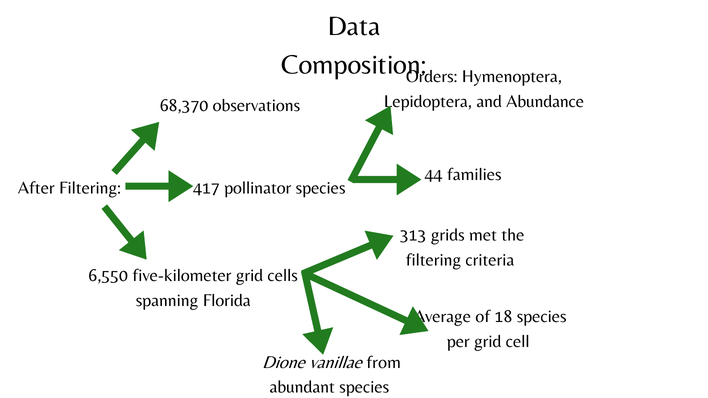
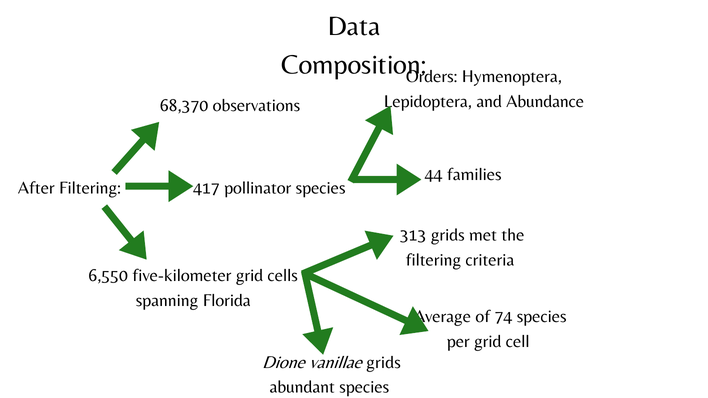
18: 18 -> 74
vanillae from: from -> grids
